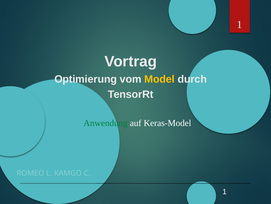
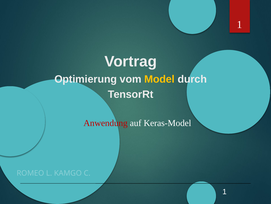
Anwendung colour: green -> red
